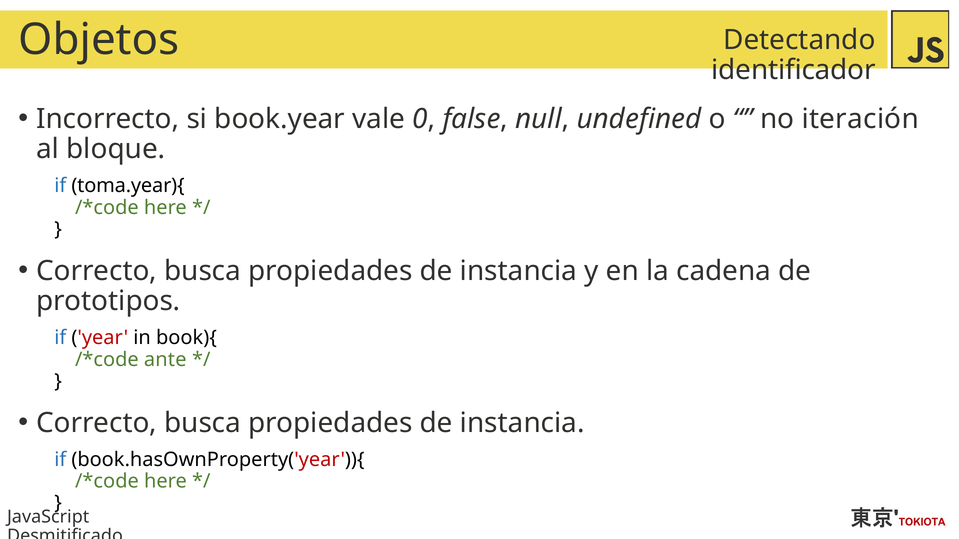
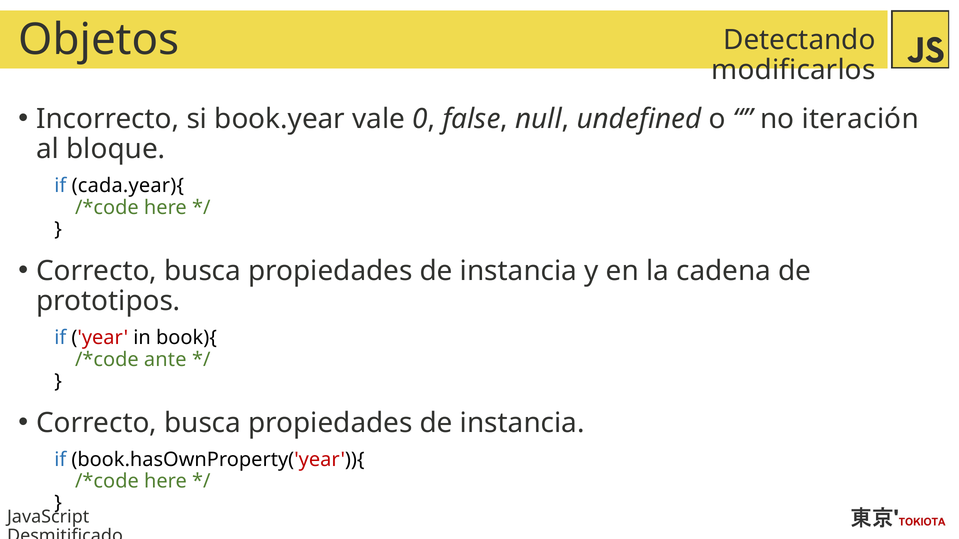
identificador: identificador -> modificarlos
toma.year){: toma.year){ -> cada.year){
